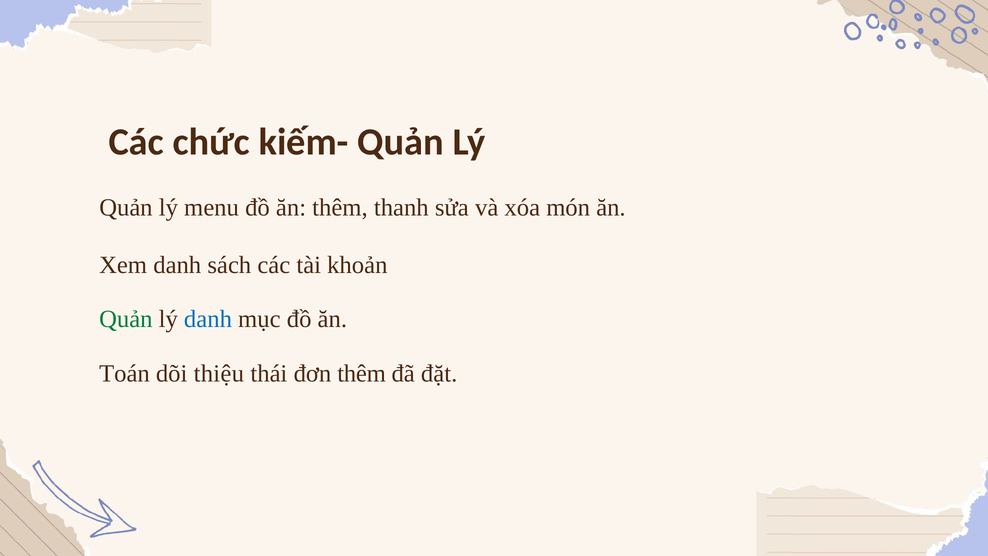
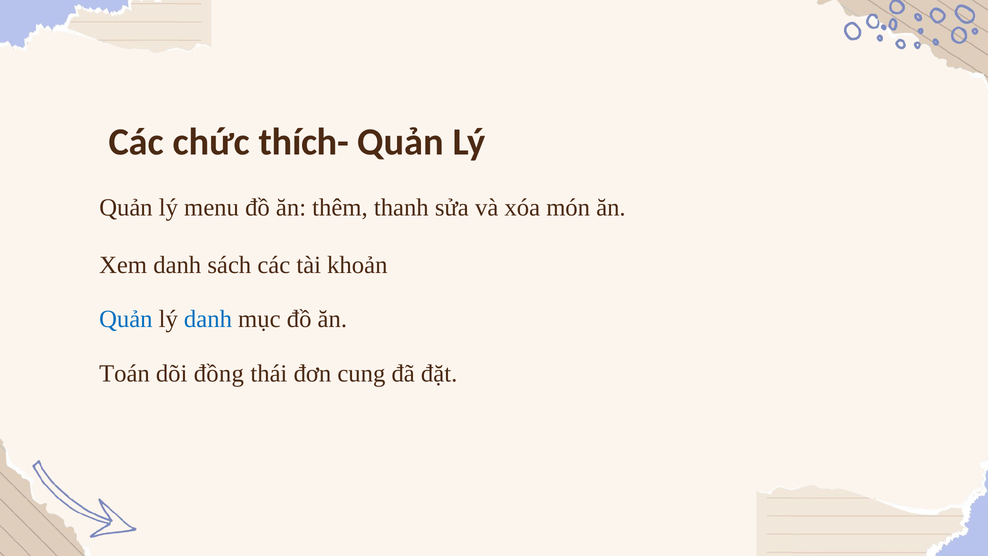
kiếm-: kiếm- -> thích-
Quản at (126, 319) colour: green -> blue
thiệu: thiệu -> đồng
đơn thêm: thêm -> cung
